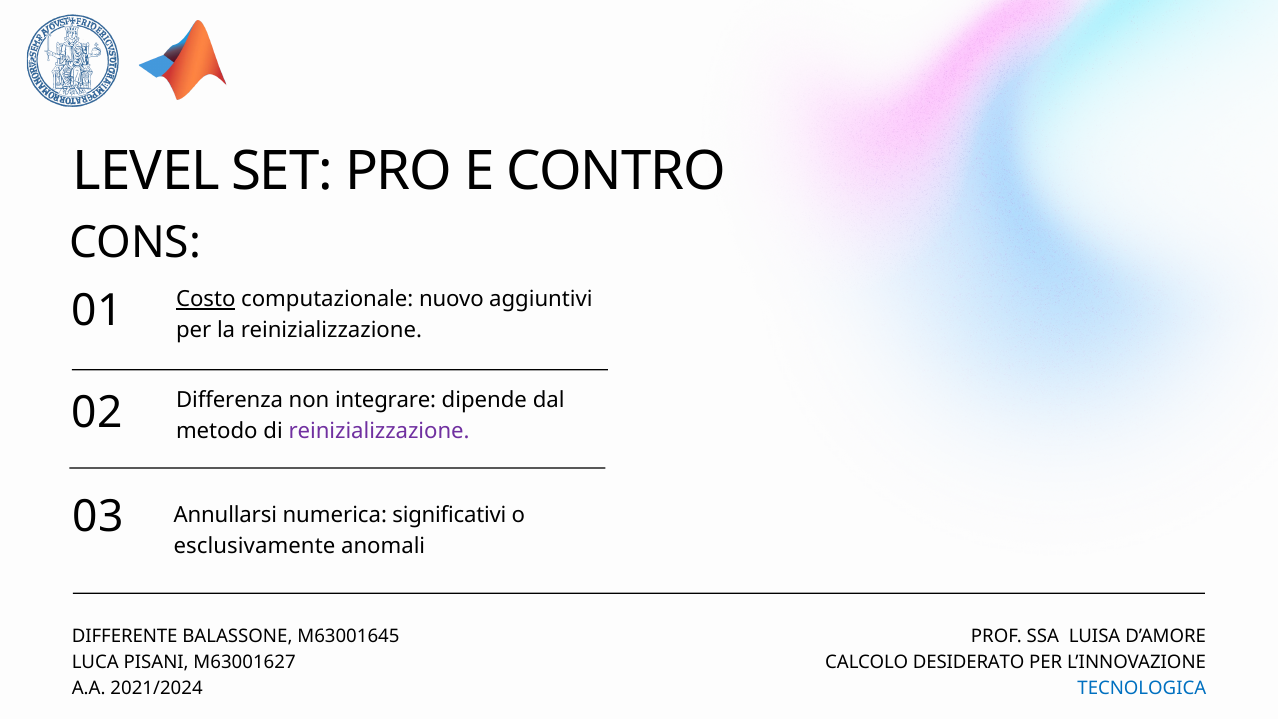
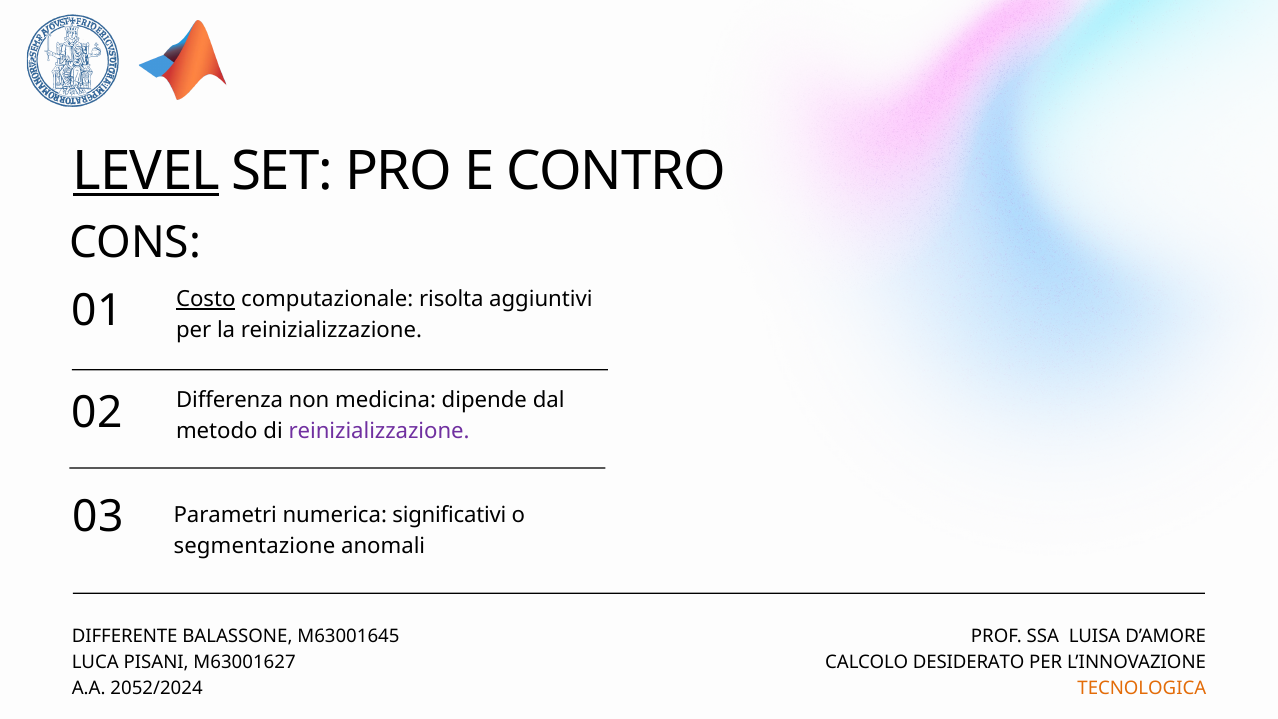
LEVEL underline: none -> present
nuovo: nuovo -> risolta
integrare: integrare -> medicina
Annullarsi: Annullarsi -> Parametri
esclusivamente: esclusivamente -> segmentazione
2021/2024: 2021/2024 -> 2052/2024
TECNOLOGICA colour: blue -> orange
